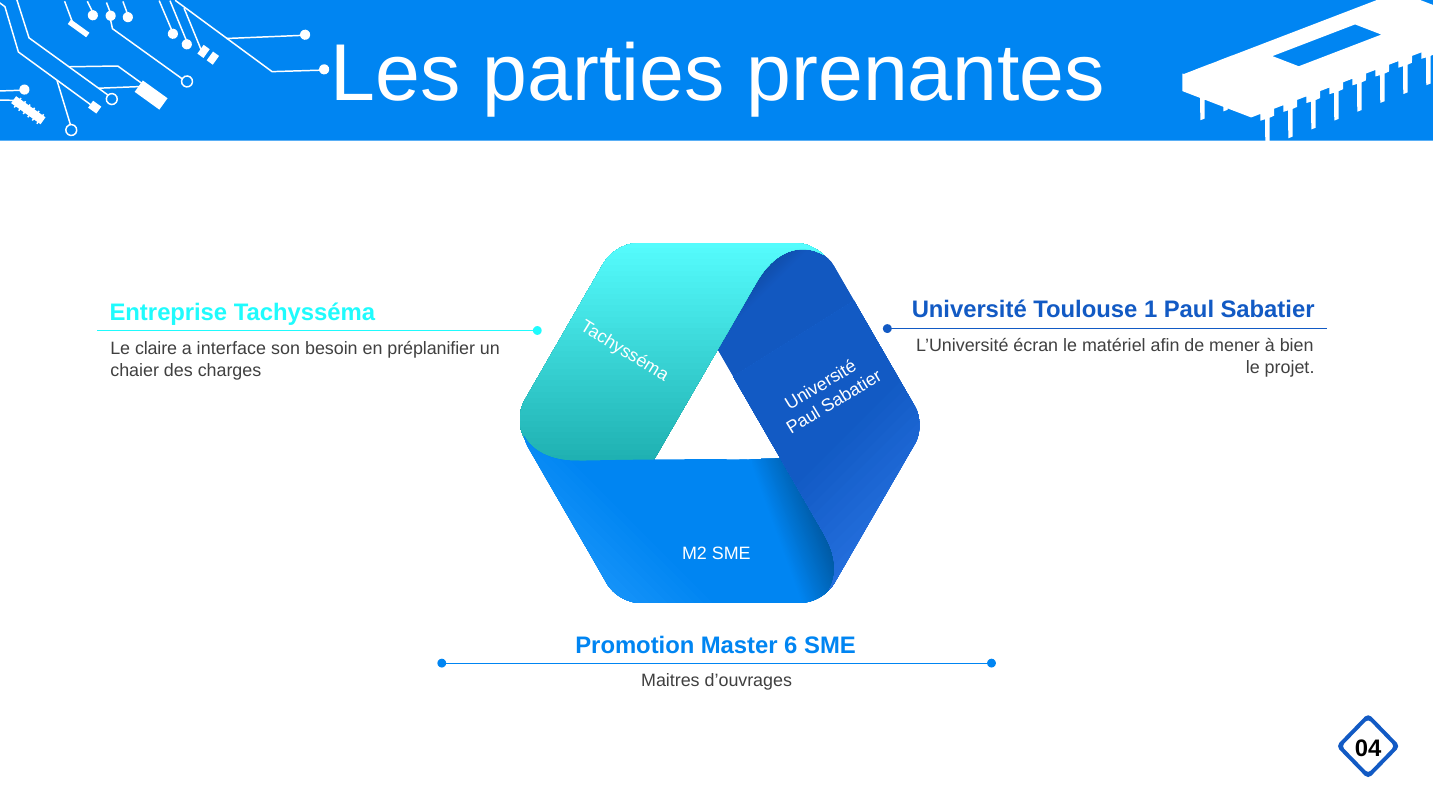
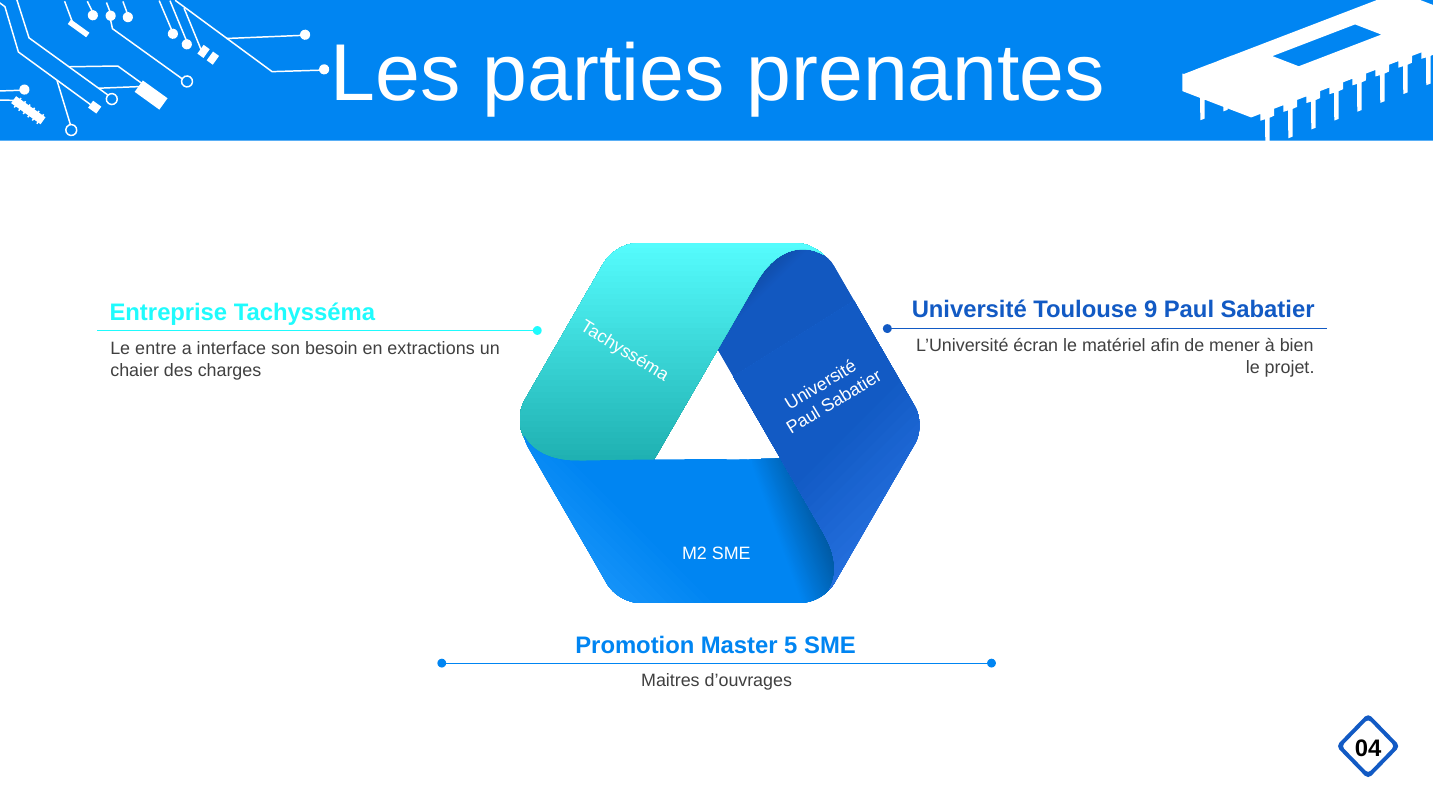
1: 1 -> 9
claire: claire -> entre
préplanifier: préplanifier -> extractions
6: 6 -> 5
